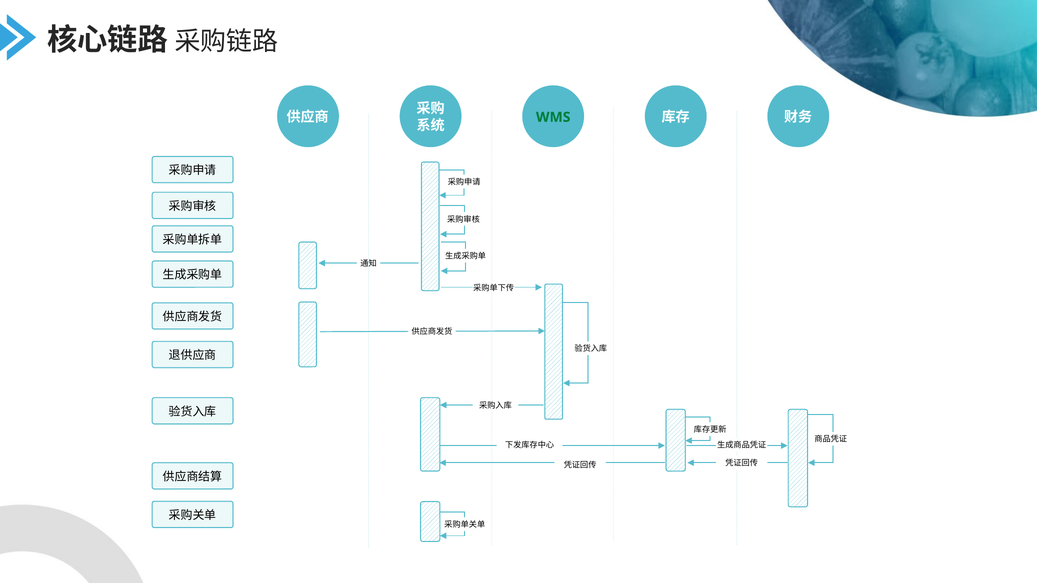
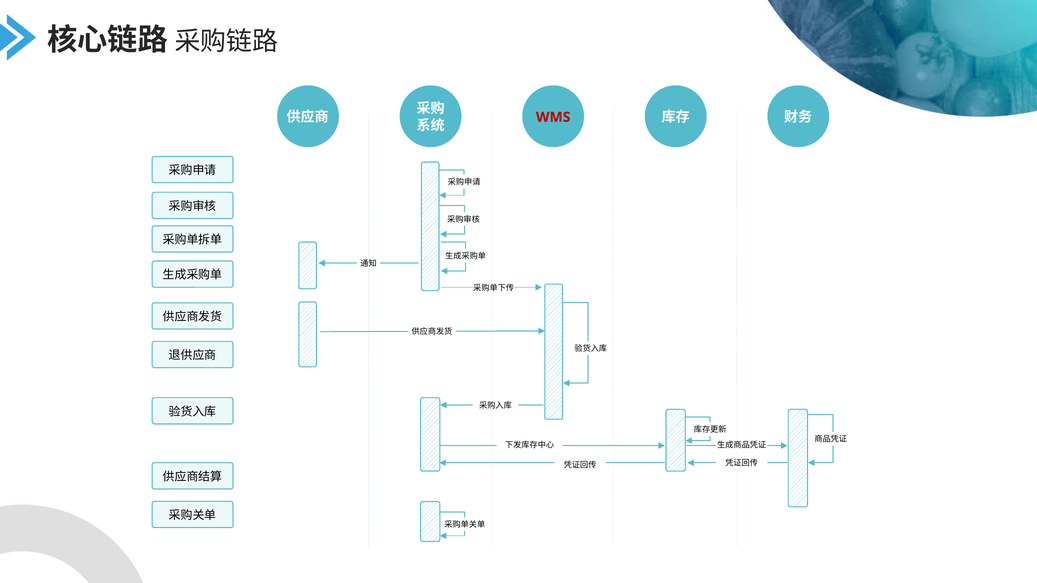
WMS colour: green -> red
